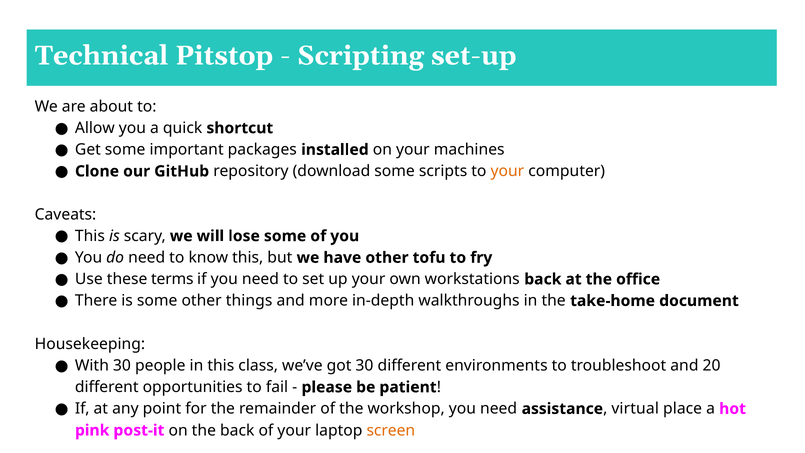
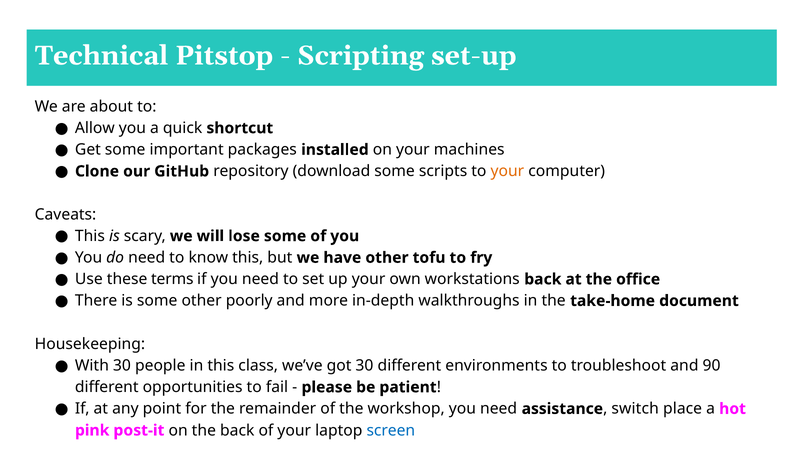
things: things -> poorly
20: 20 -> 90
virtual: virtual -> switch
screen colour: orange -> blue
